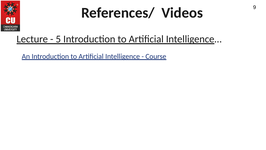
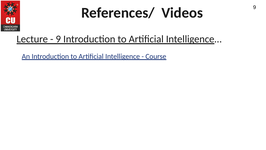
5 at (58, 39): 5 -> 9
